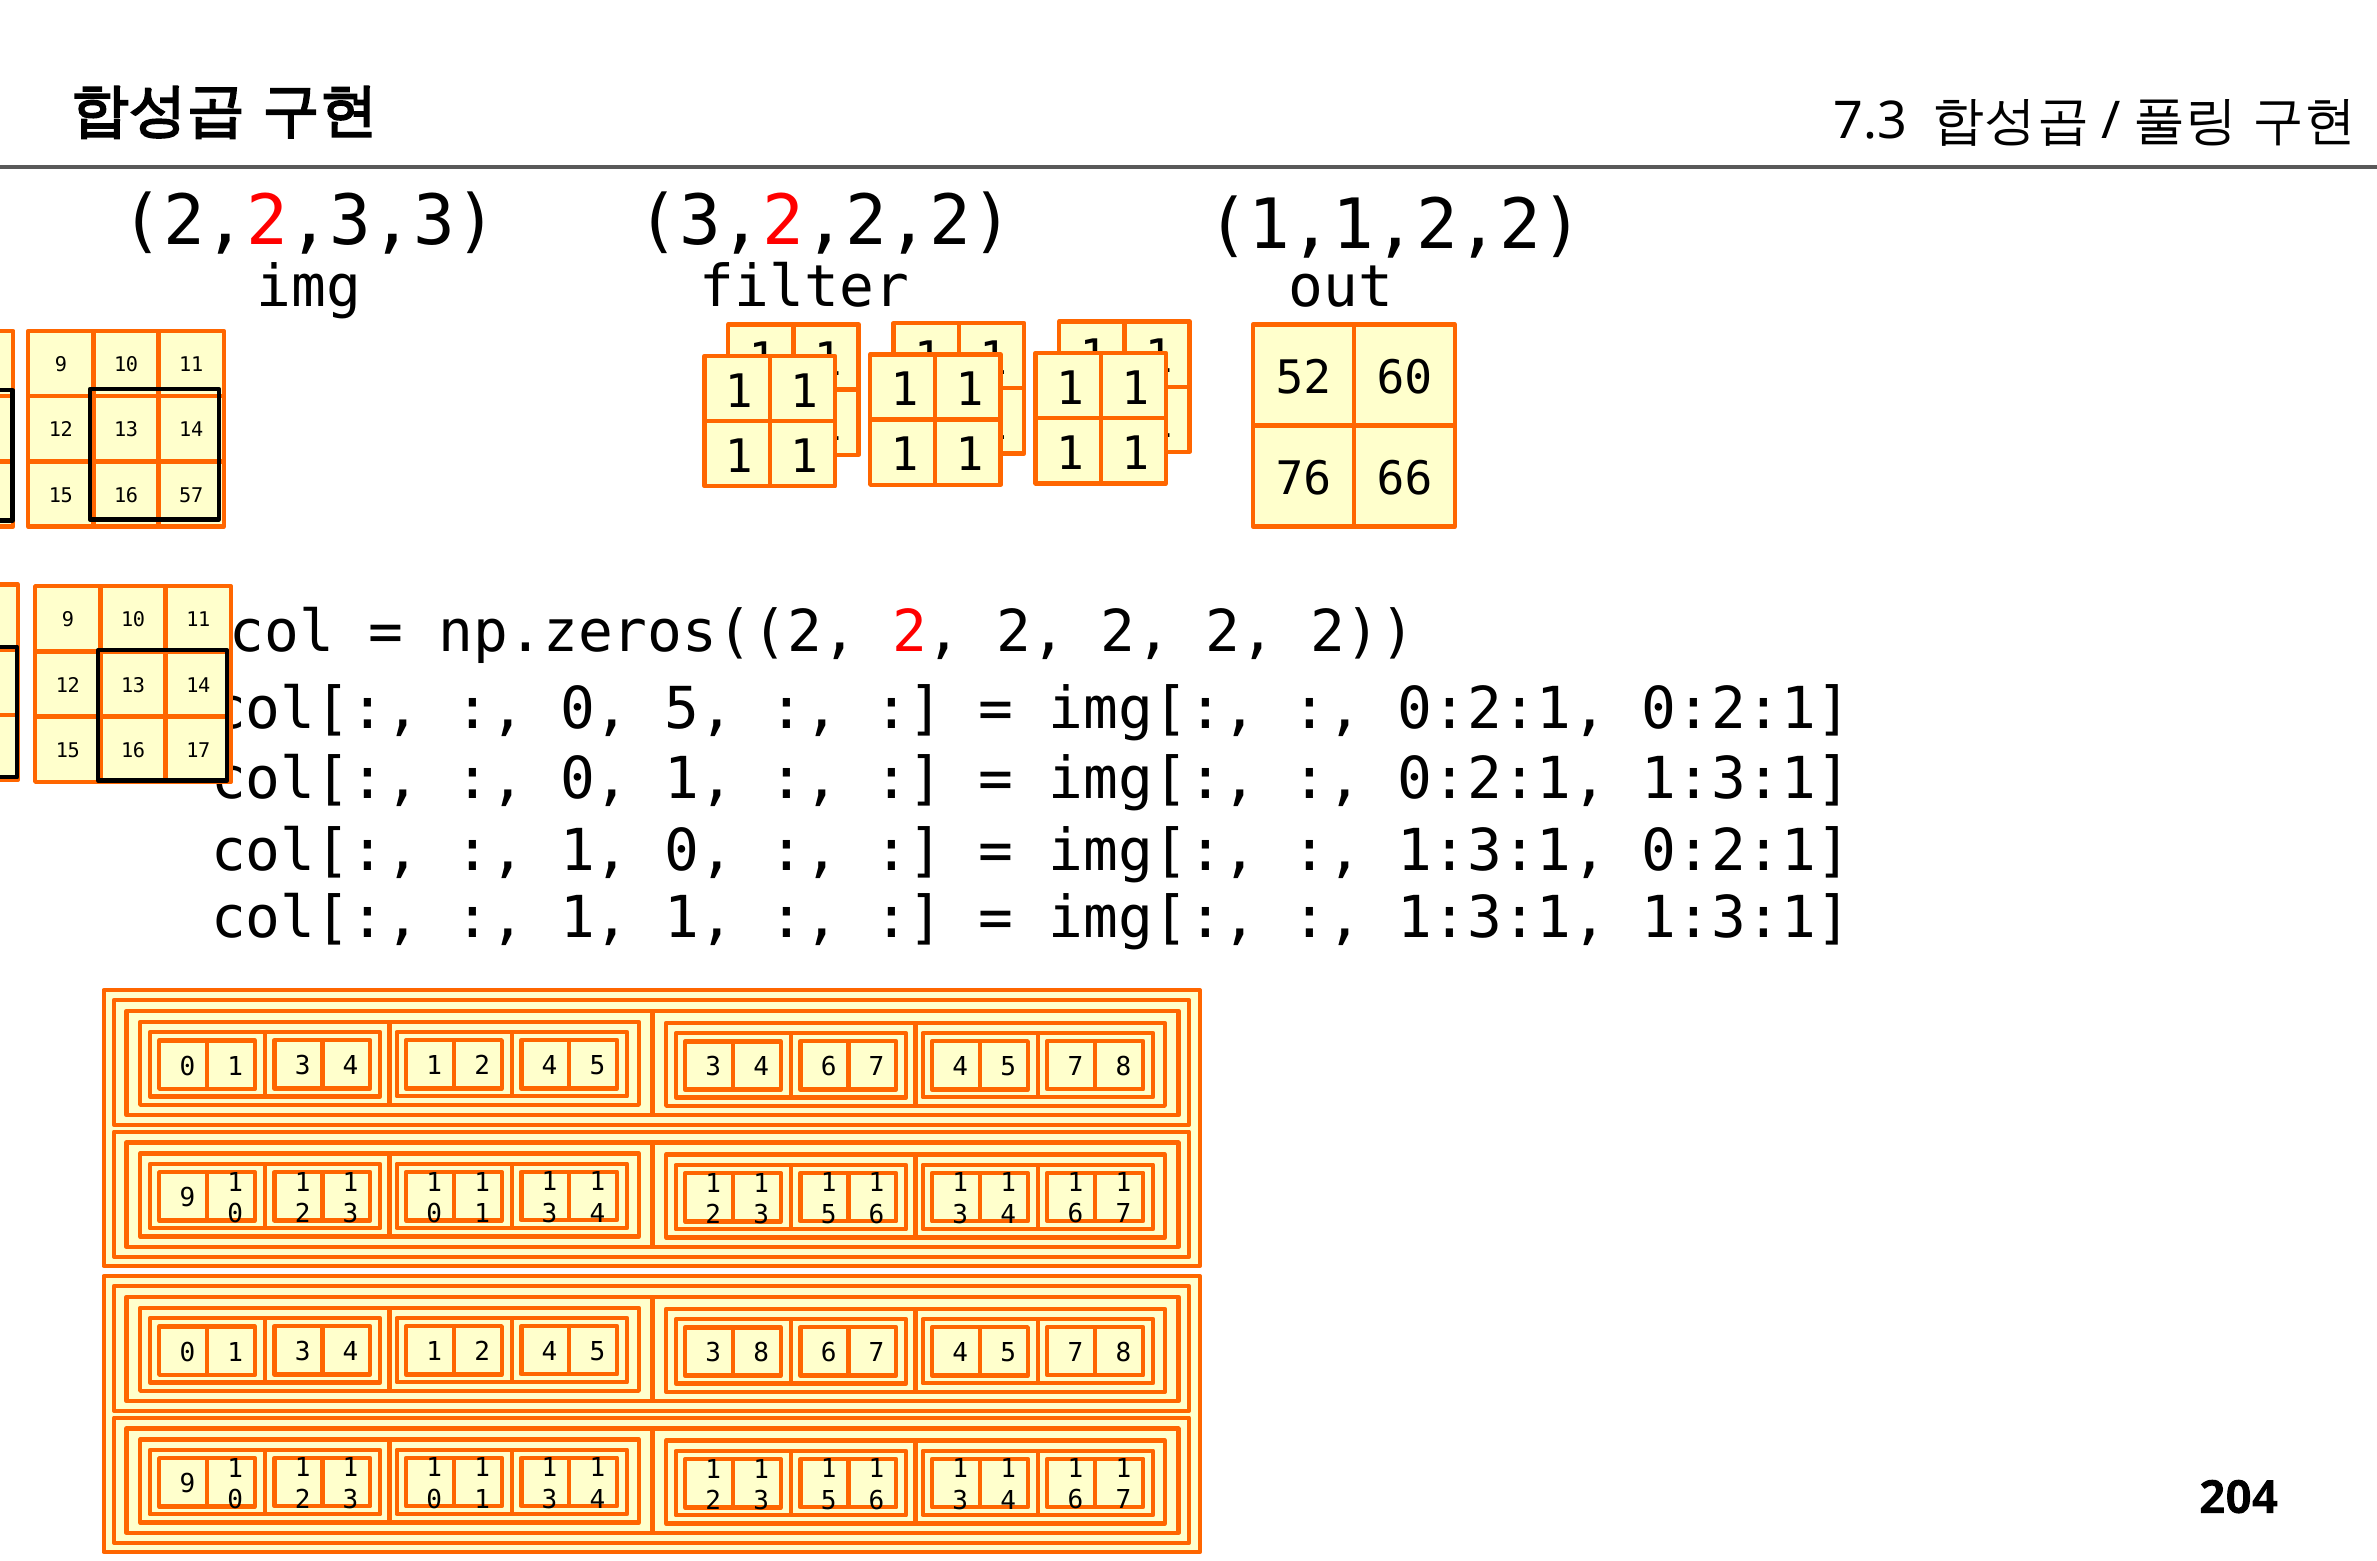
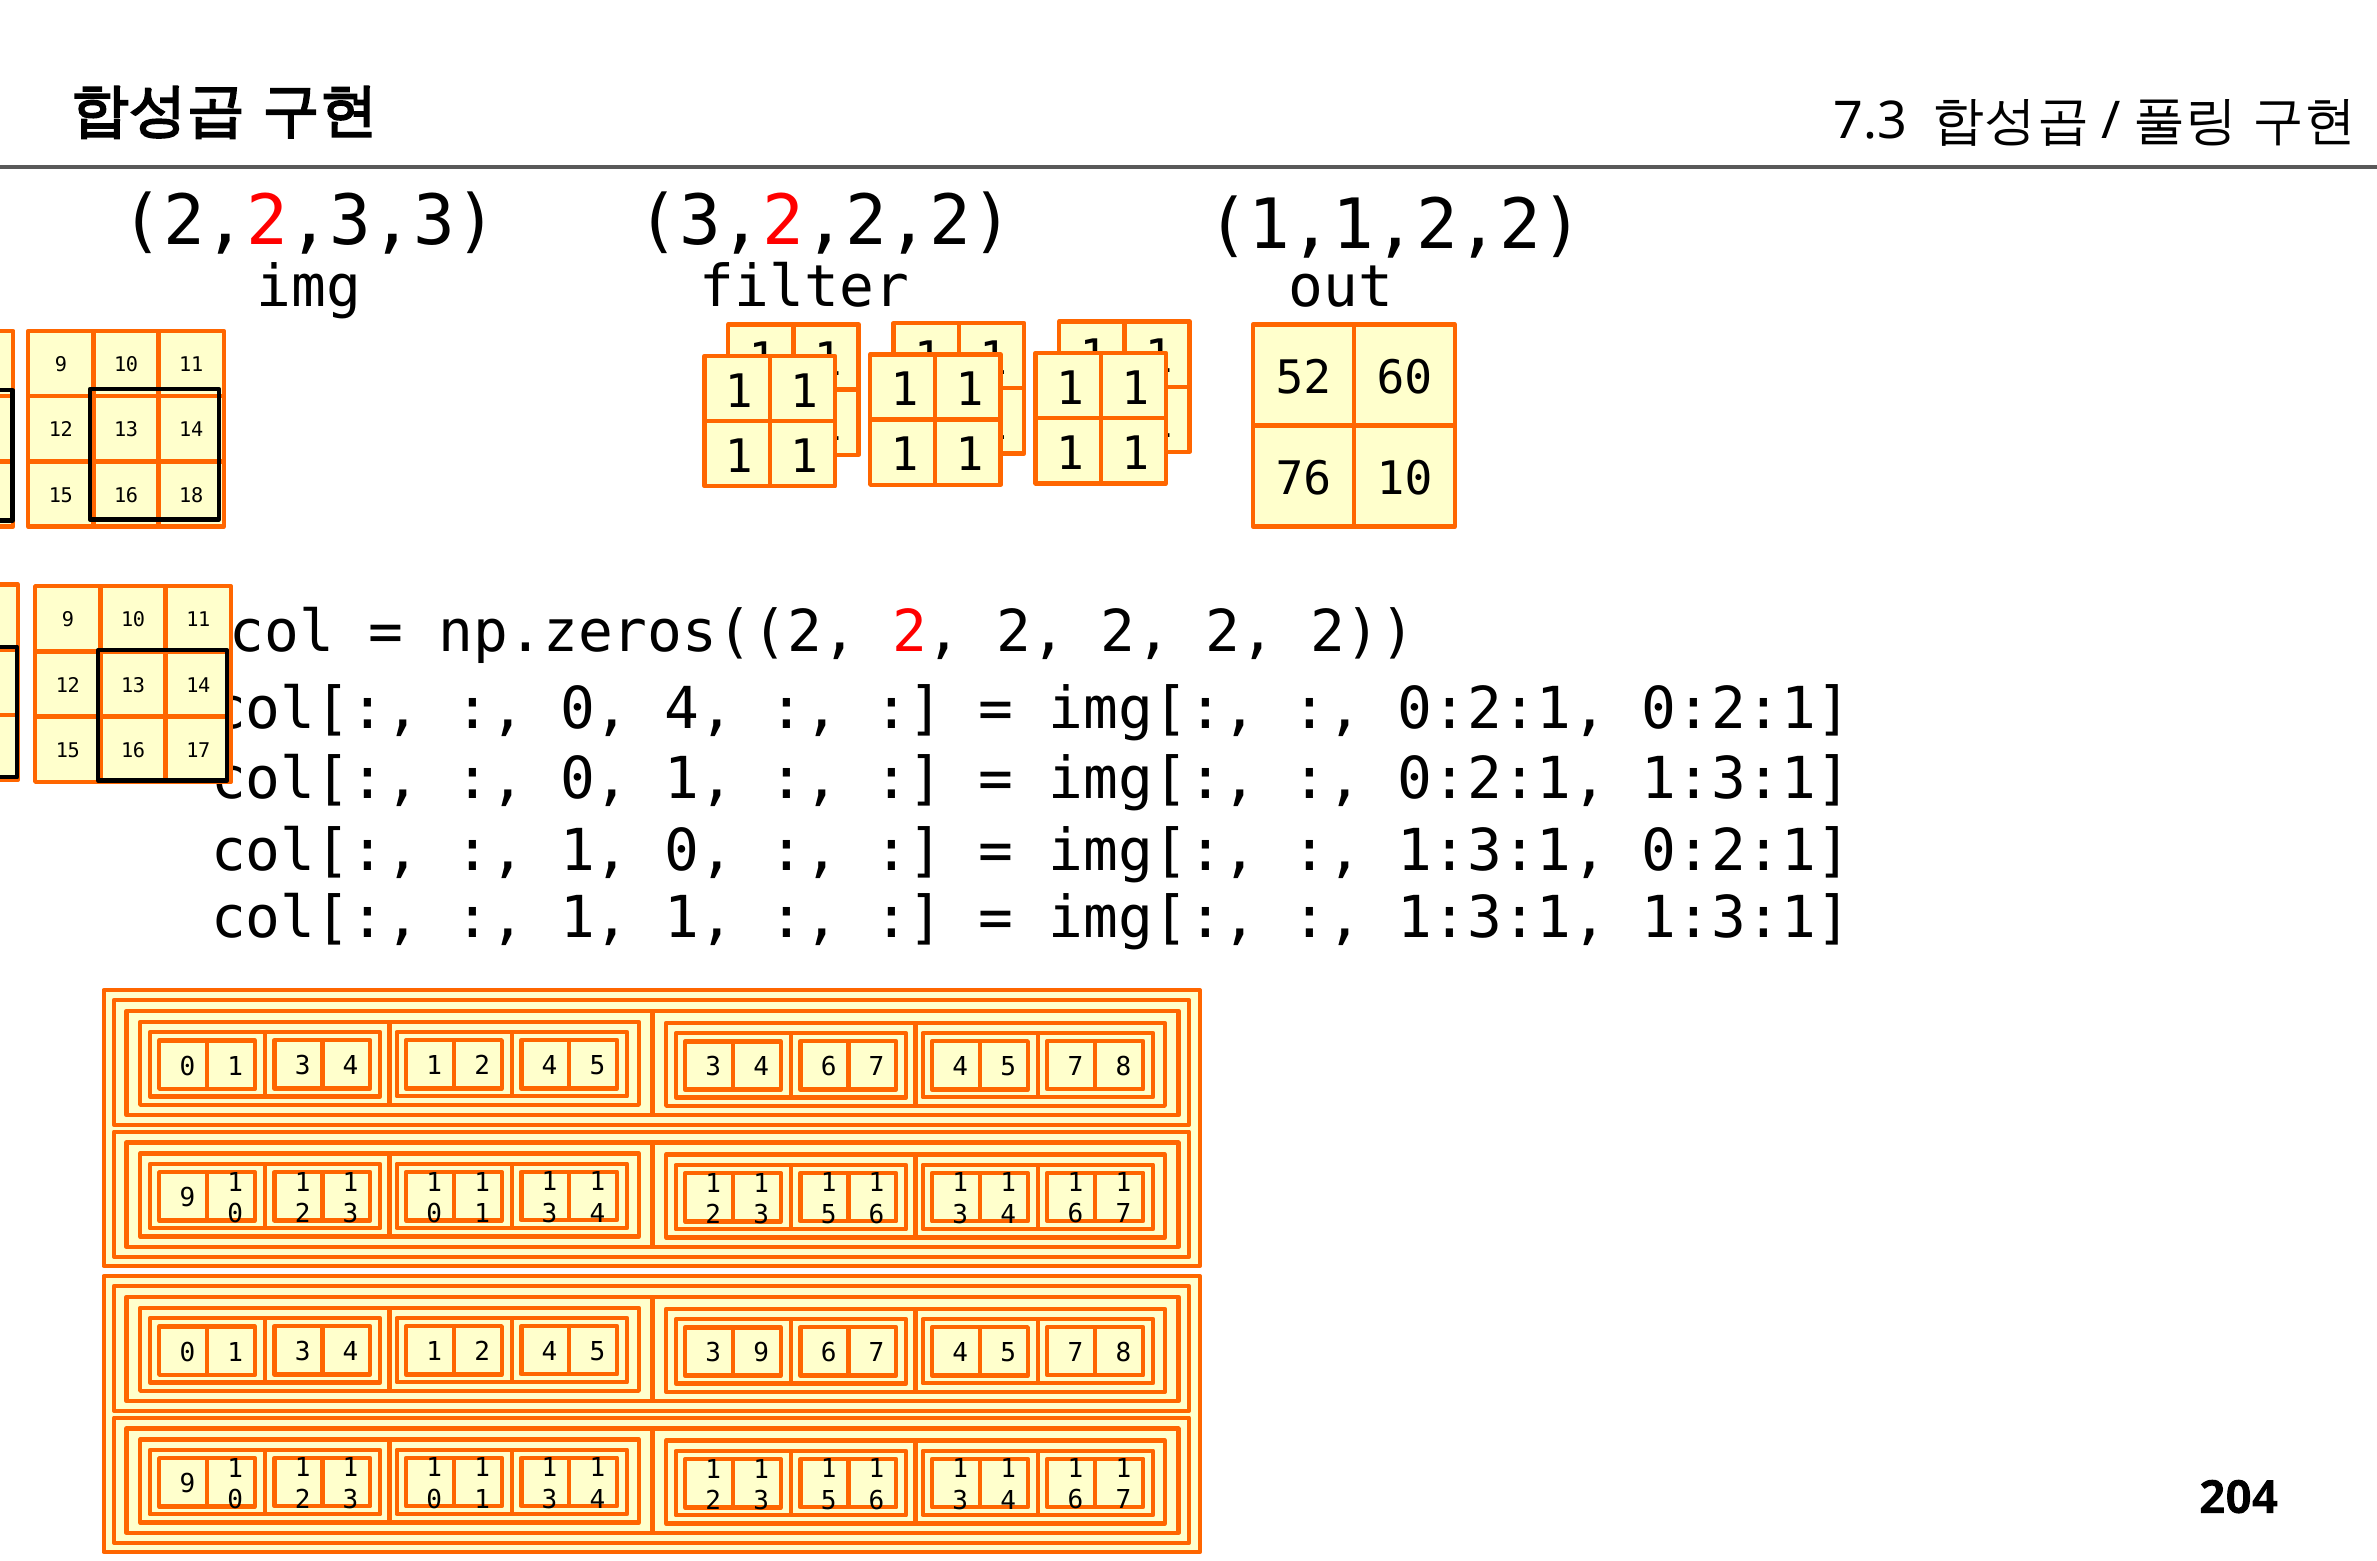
76 66: 66 -> 10
57: 57 -> 18
0 5: 5 -> 4
3 8: 8 -> 9
